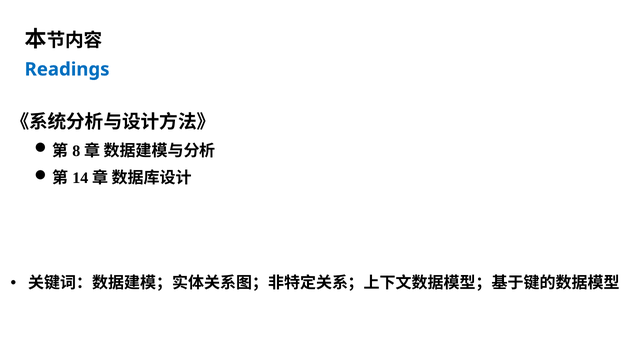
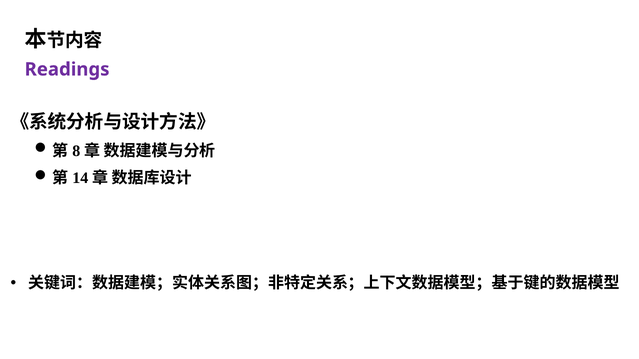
Readings colour: blue -> purple
